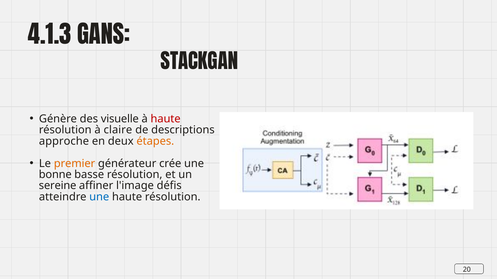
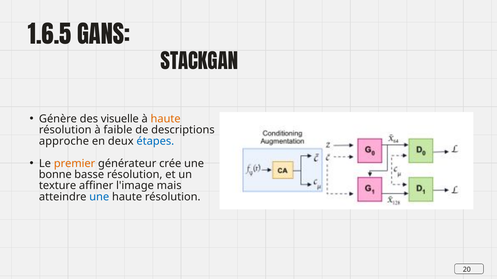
4.1.3: 4.1.3 -> 1.6.5
haute at (166, 119) colour: red -> orange
claire: claire -> faible
étapes colour: orange -> blue
sereine: sereine -> texture
défis: défis -> mais
